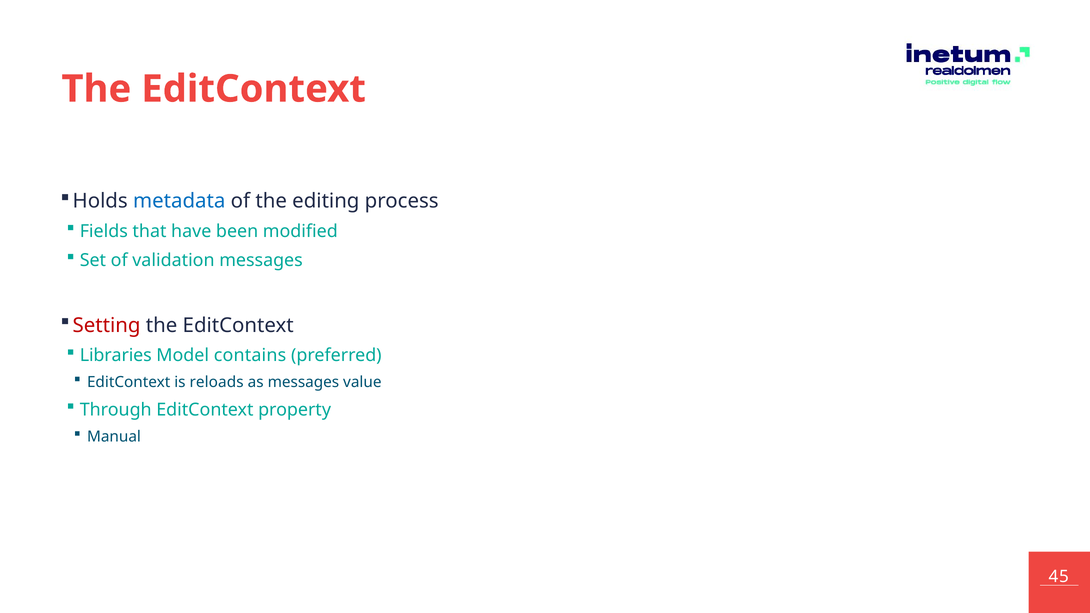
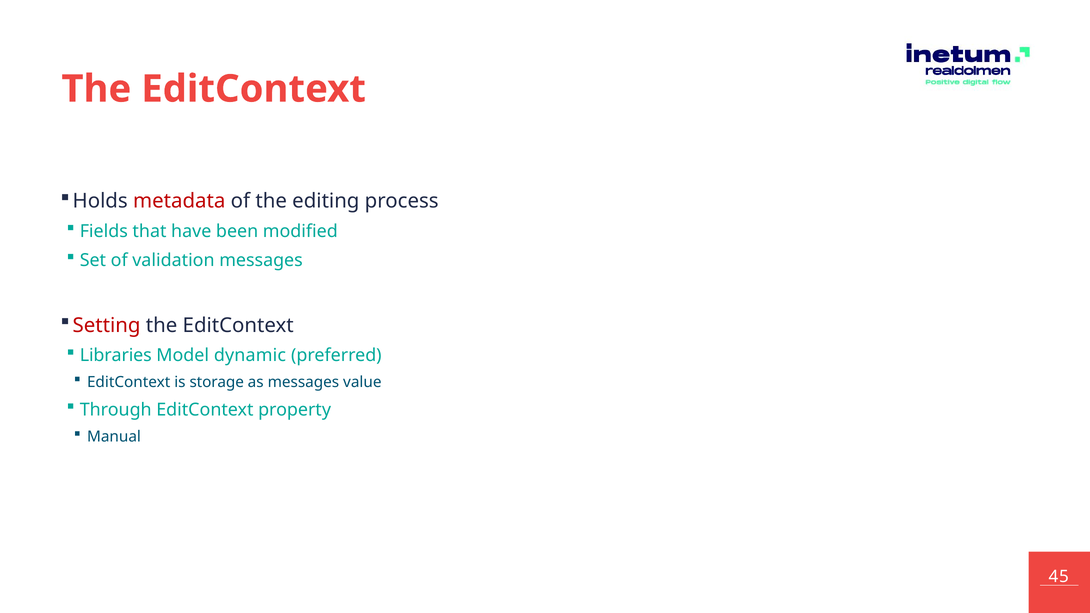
metadata colour: blue -> red
contains: contains -> dynamic
reloads: reloads -> storage
